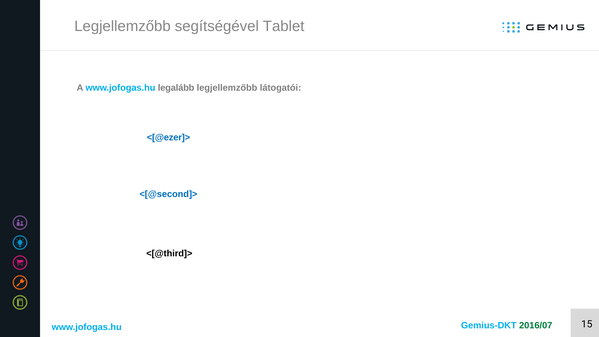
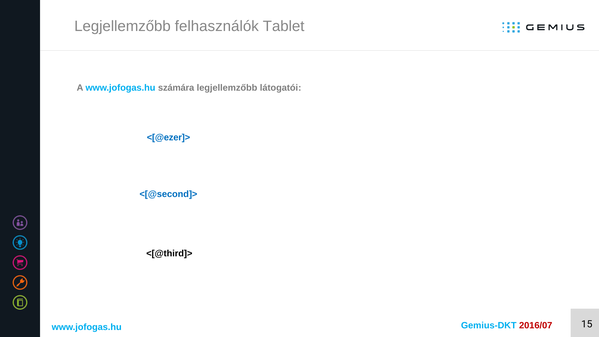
segítségével: segítségével -> felhasználók
legalább: legalább -> számára
2016/07 colour: green -> red
